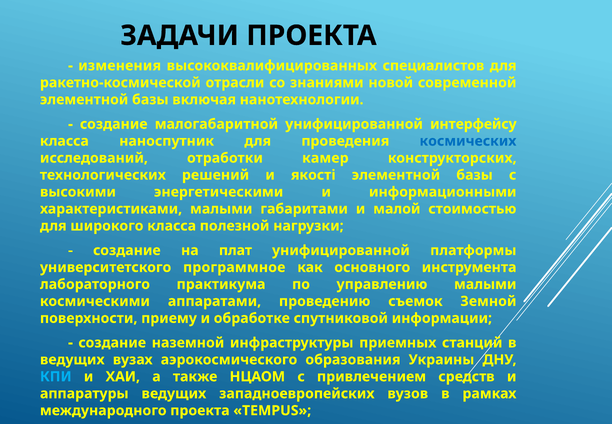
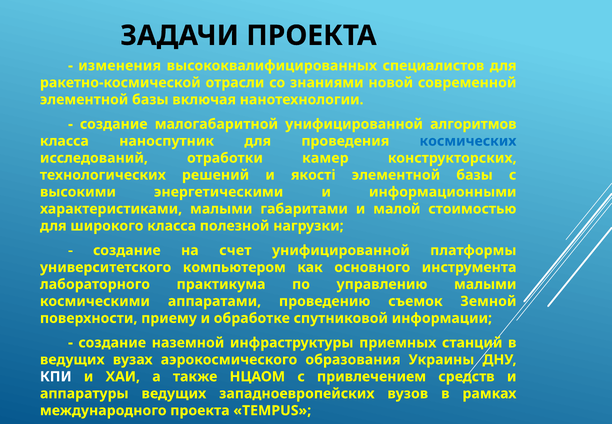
интерфейсу: интерфейсу -> алгоритмов
плат: плат -> счет
программное: программное -> компьютером
КПИ colour: light blue -> white
